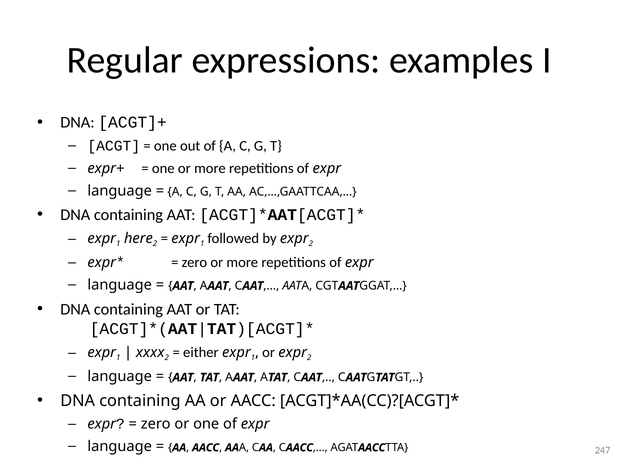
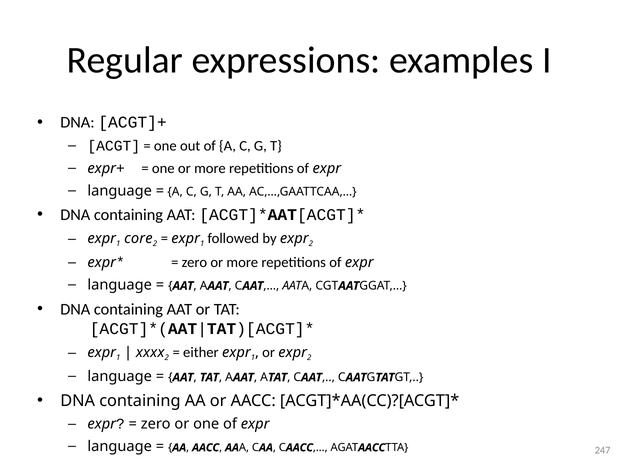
here: here -> core
